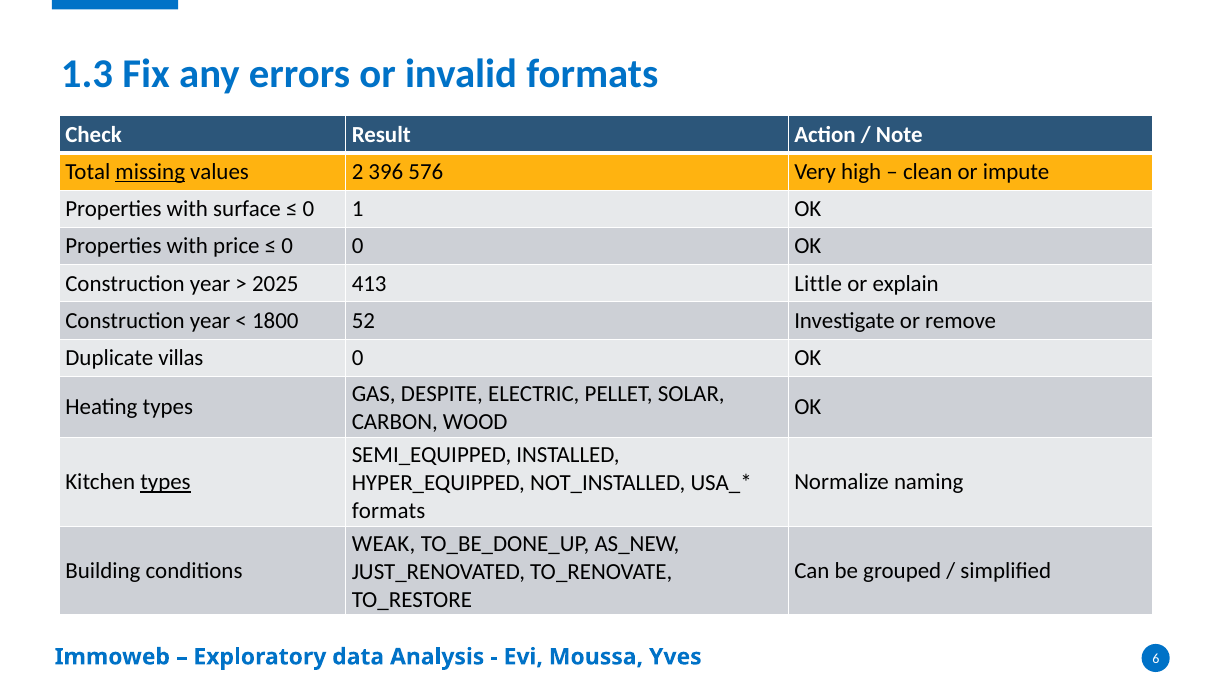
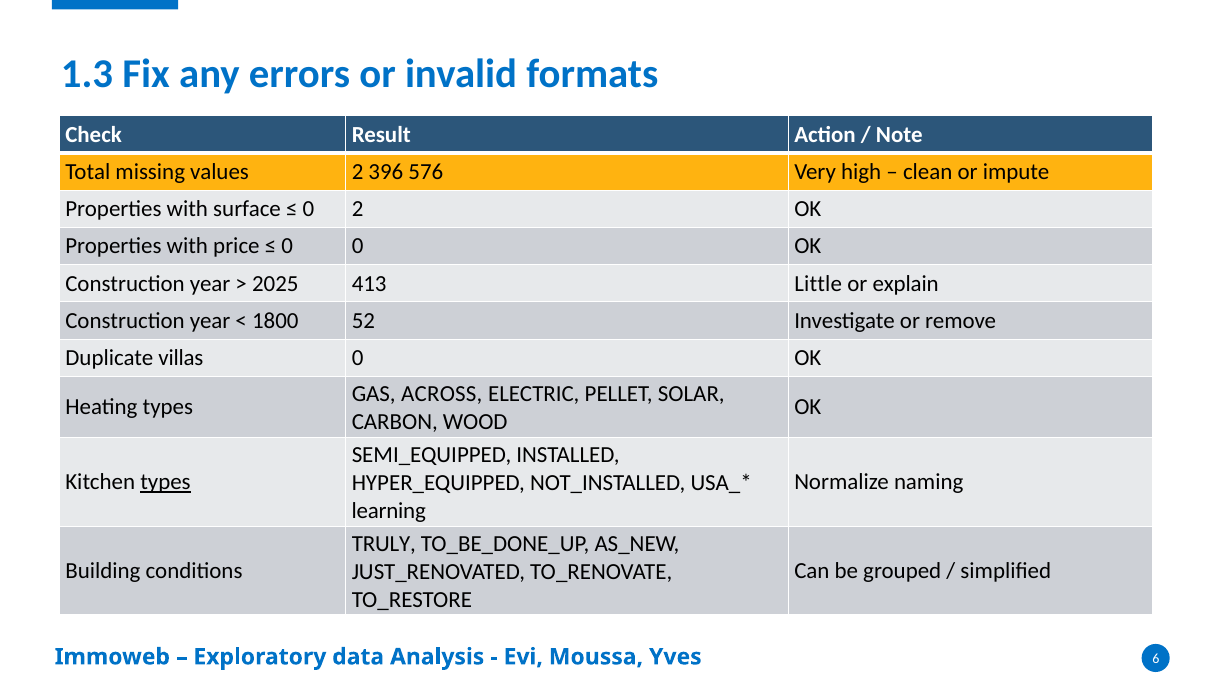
missing underline: present -> none
0 1: 1 -> 2
DESPITE: DESPITE -> ACROSS
formats at (389, 510): formats -> learning
WEAK: WEAK -> TRULY
